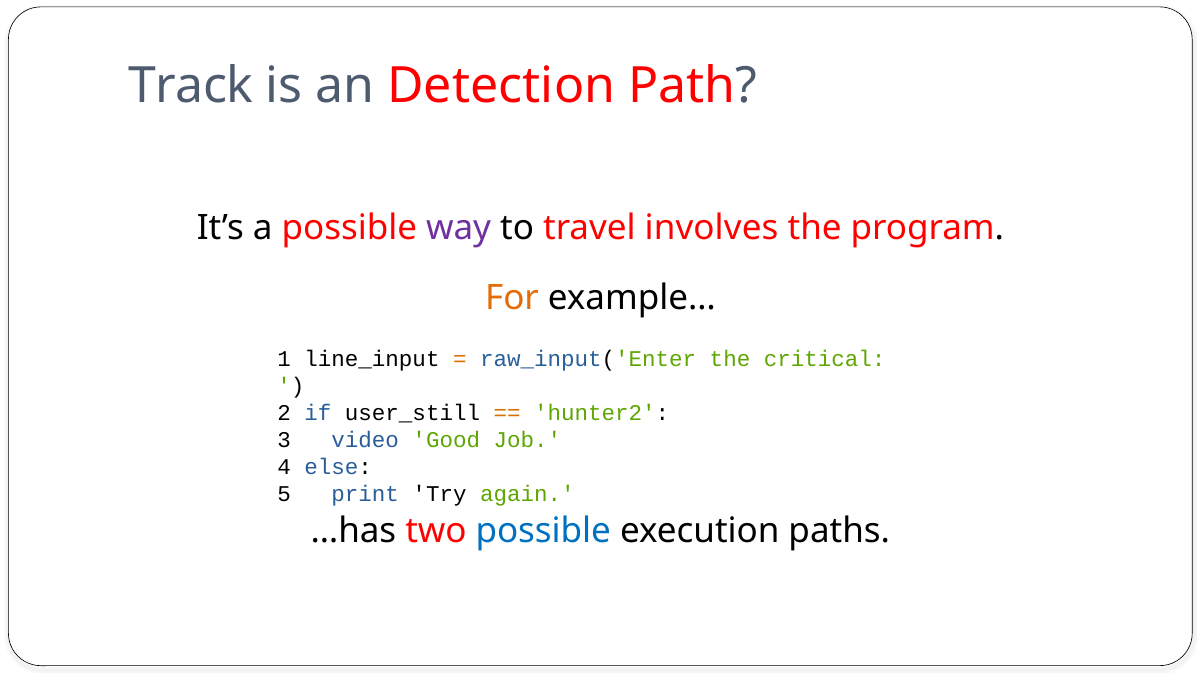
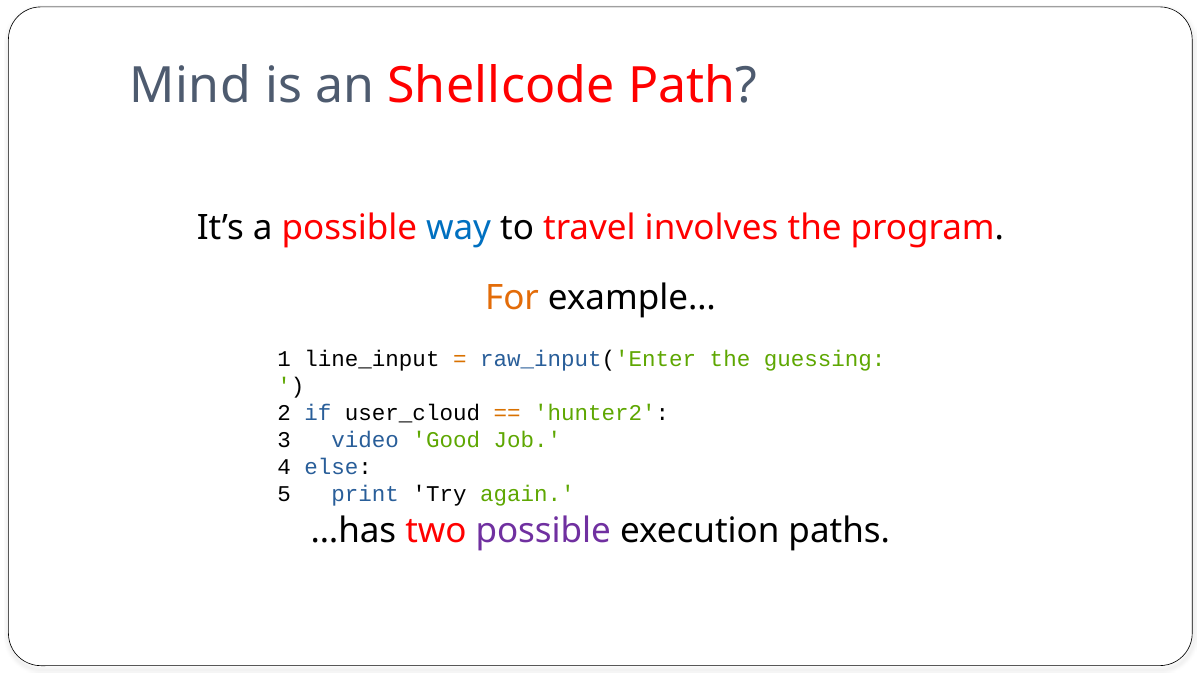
Track: Track -> Mind
Detection: Detection -> Shellcode
way colour: purple -> blue
critical: critical -> guessing
user_still: user_still -> user_cloud
possible at (543, 532) colour: blue -> purple
